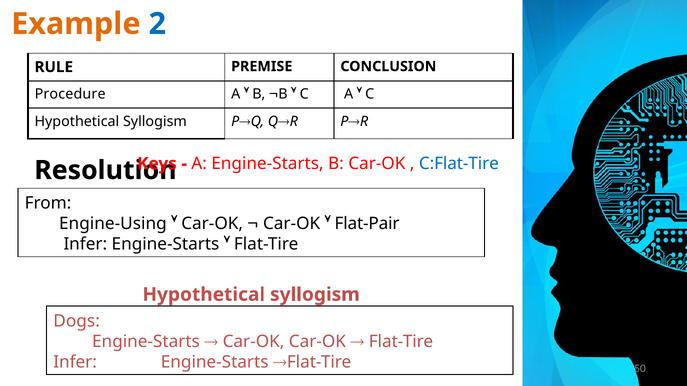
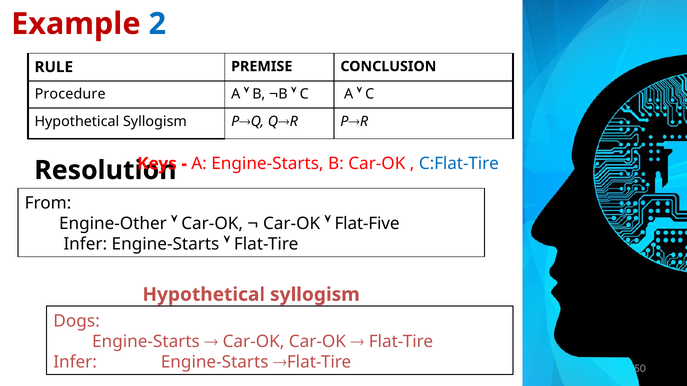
Example colour: orange -> red
Engine-Using: Engine-Using -> Engine-Other
Flat-Pair: Flat-Pair -> Flat-Five
